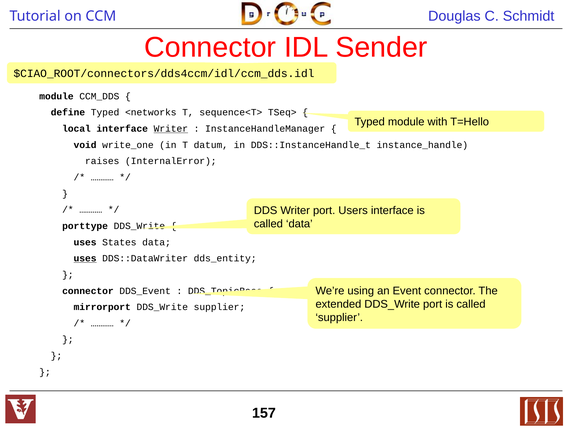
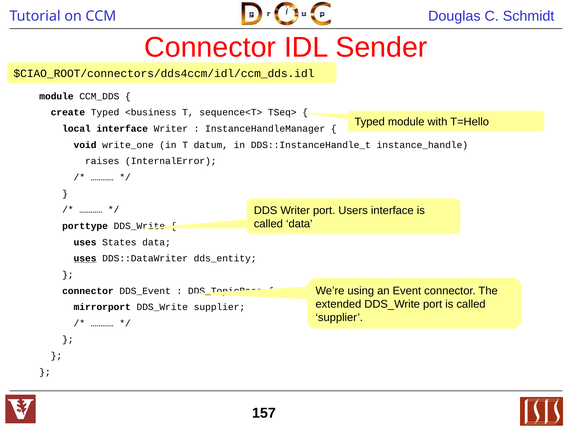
define: define -> create
<networks: <networks -> <business
Writer at (171, 129) underline: present -> none
